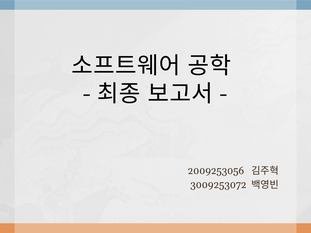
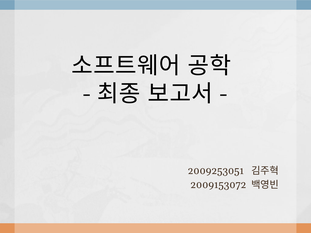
2009253056: 2009253056 -> 2009253051
3009253072: 3009253072 -> 2009153072
